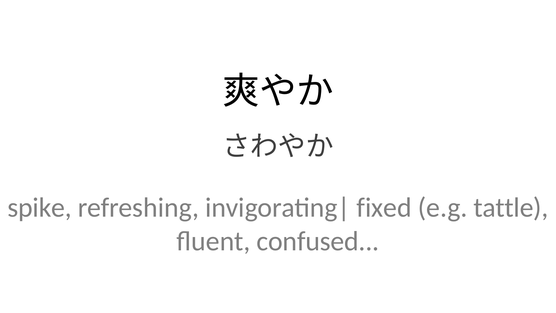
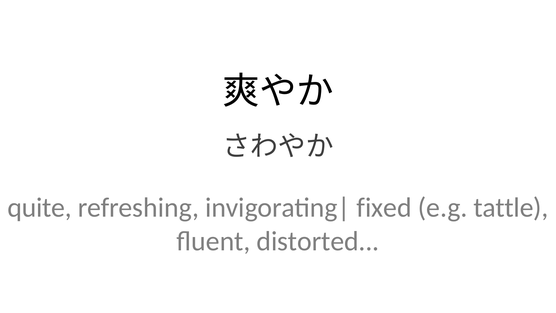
spike: spike -> quite
confused: confused -> distorted
